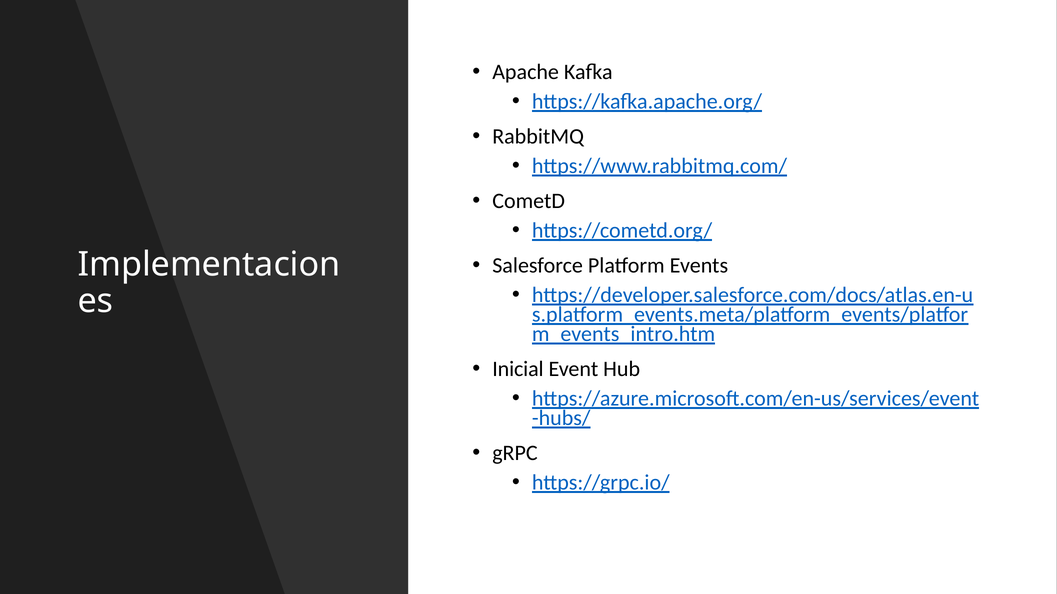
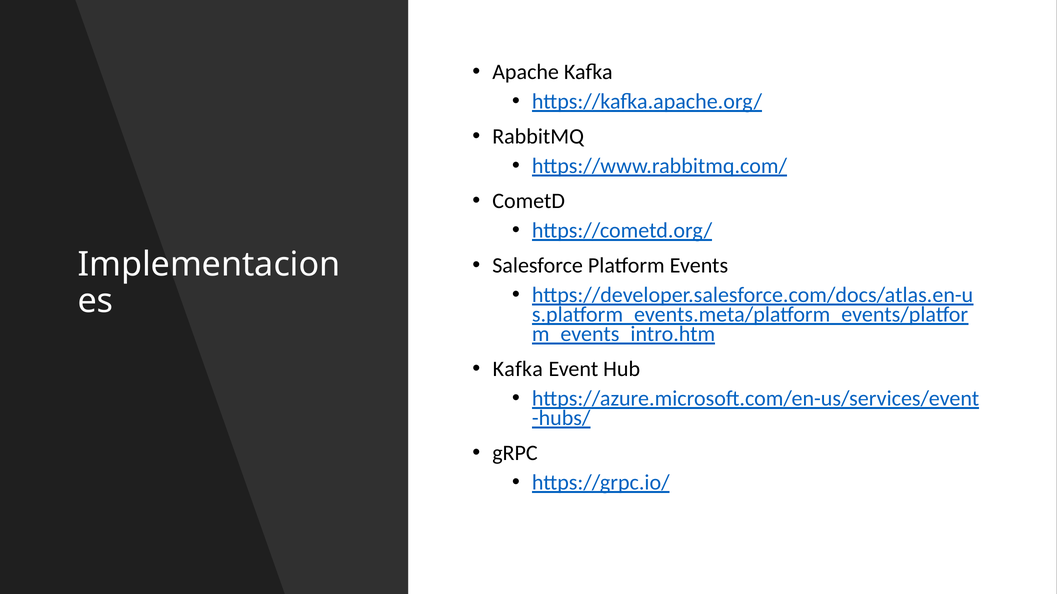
Inicial at (518, 369): Inicial -> Kafka
